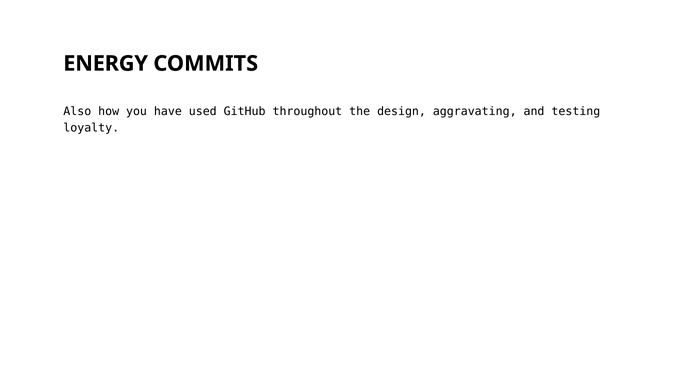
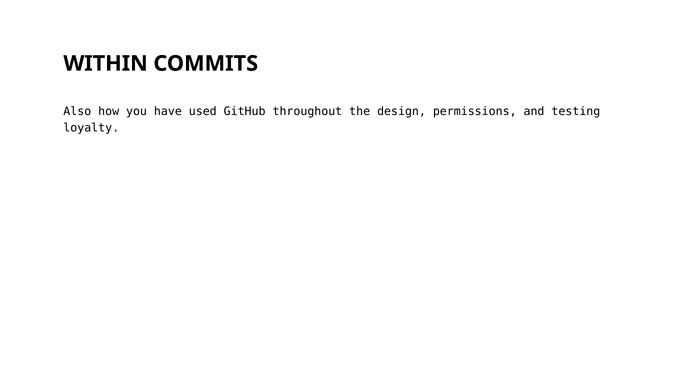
ENERGY: ENERGY -> WITHIN
aggravating: aggravating -> permissions
